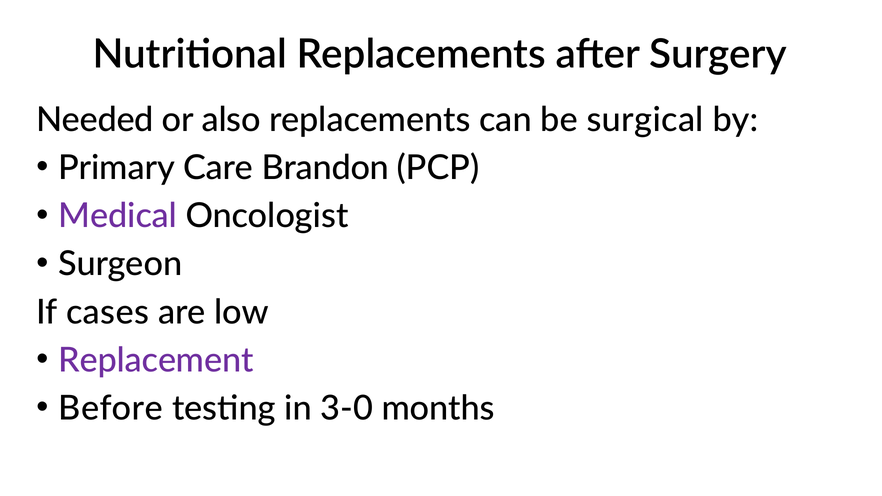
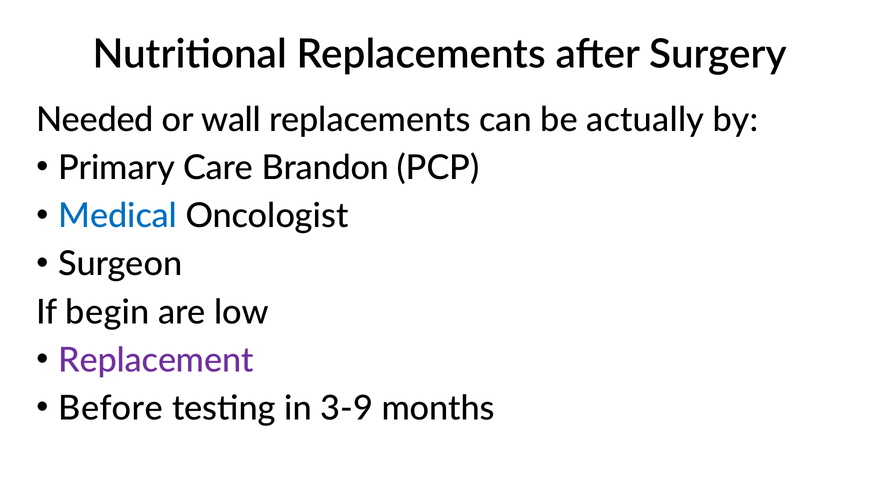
also: also -> wall
surgical: surgical -> actually
Medical colour: purple -> blue
cases: cases -> begin
3-0: 3-0 -> 3-9
